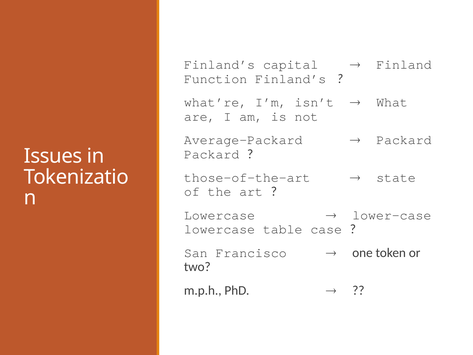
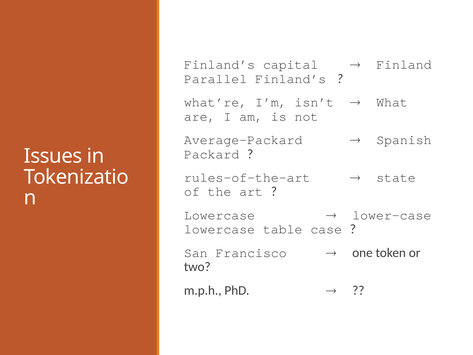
Function: Function -> Parallel
Packard at (404, 140): Packard -> Spanish
those-of-the-art: those-of-the-art -> rules-of-the-art
